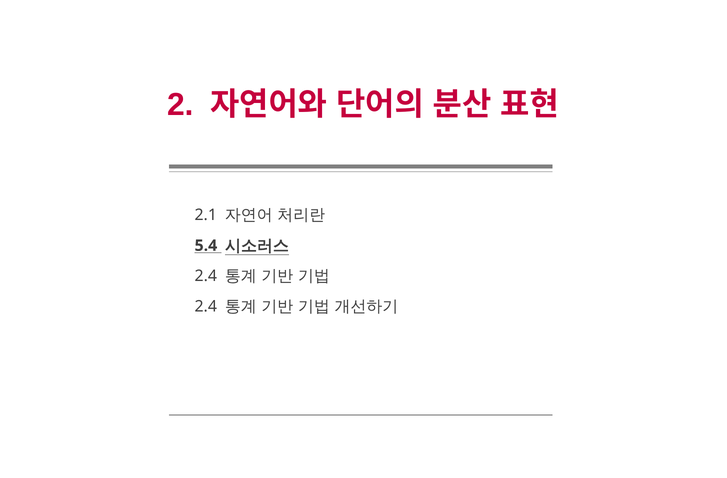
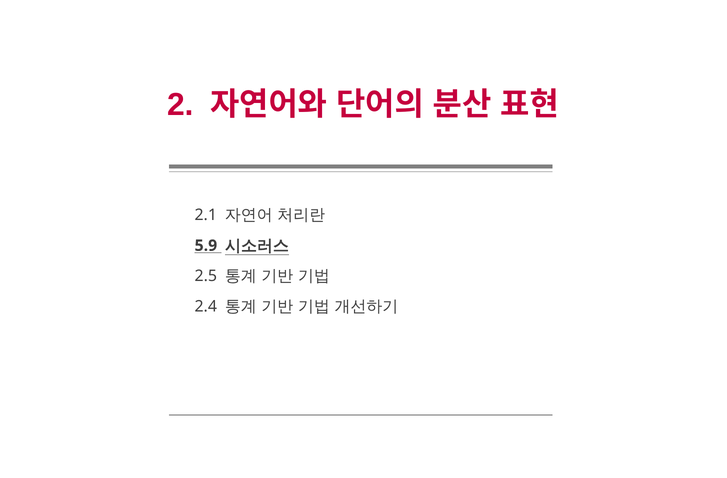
5.4: 5.4 -> 5.9
2.4 at (206, 276): 2.4 -> 2.5
